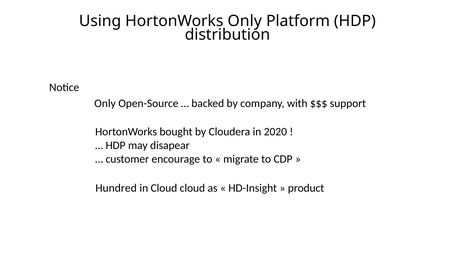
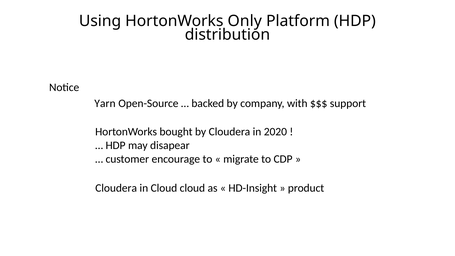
Only at (105, 103): Only -> Yarn
Hundred at (116, 188): Hundred -> Cloudera
